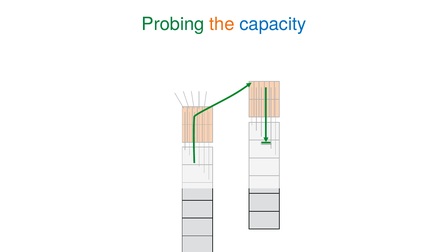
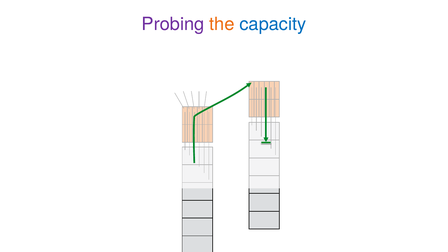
Probing colour: green -> purple
